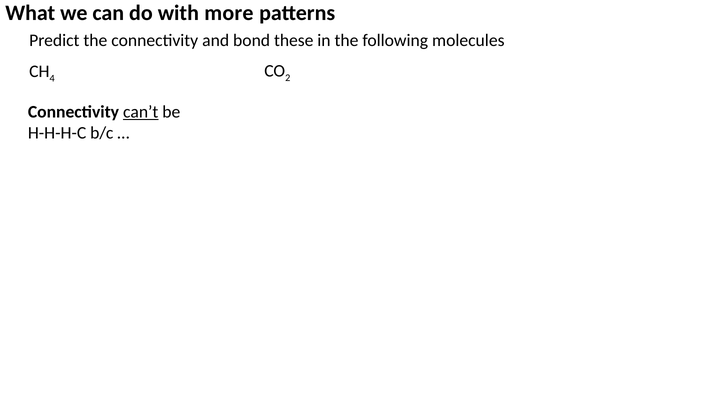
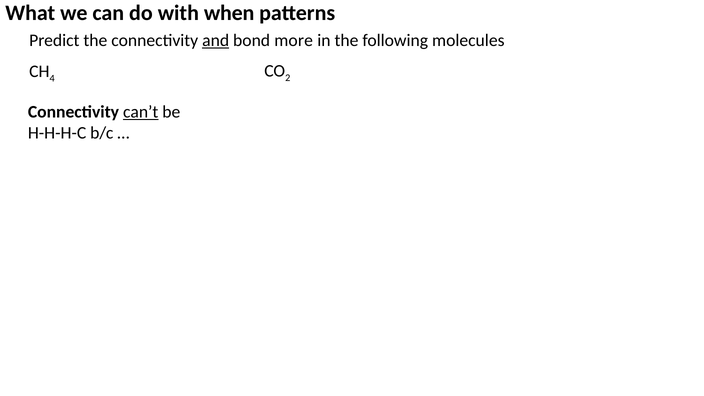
more: more -> when
and underline: none -> present
these: these -> more
